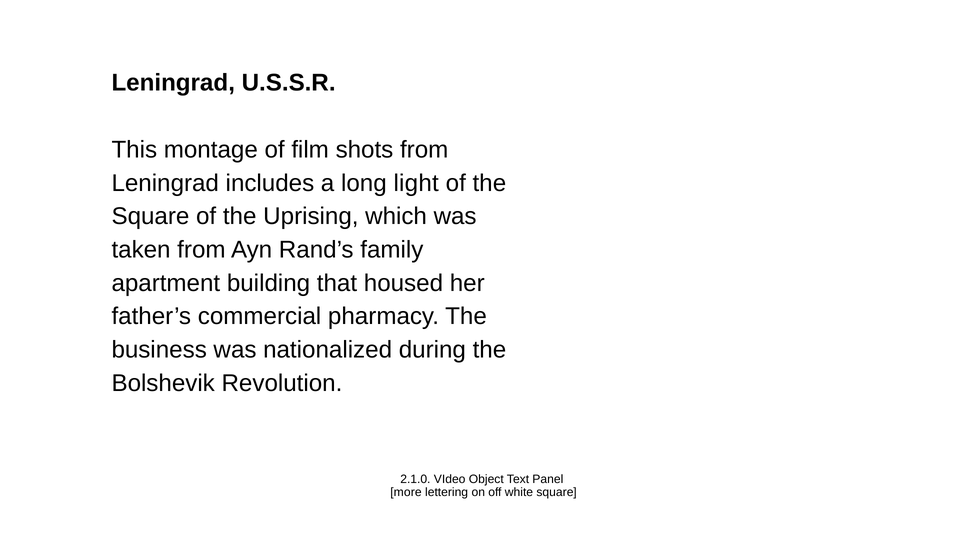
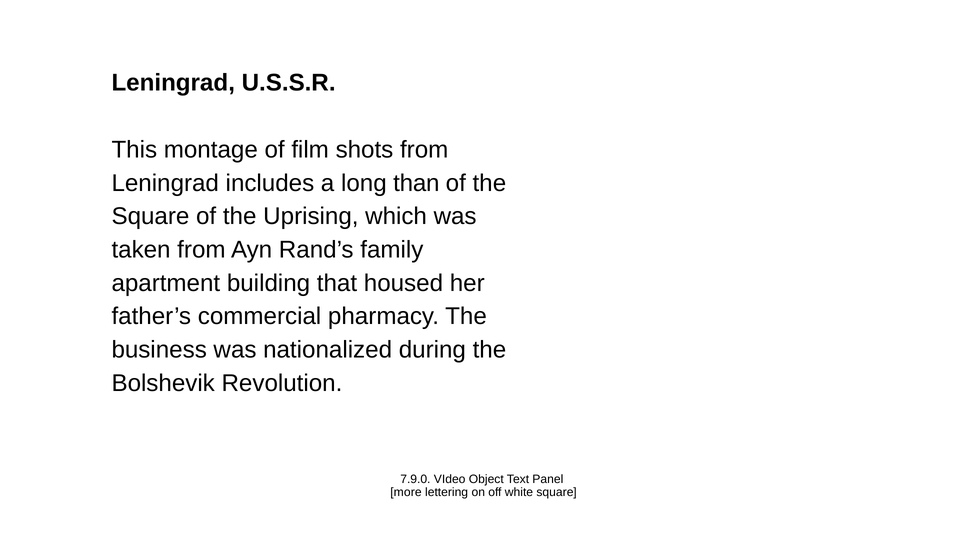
light: light -> than
2.1.0: 2.1.0 -> 7.9.0
